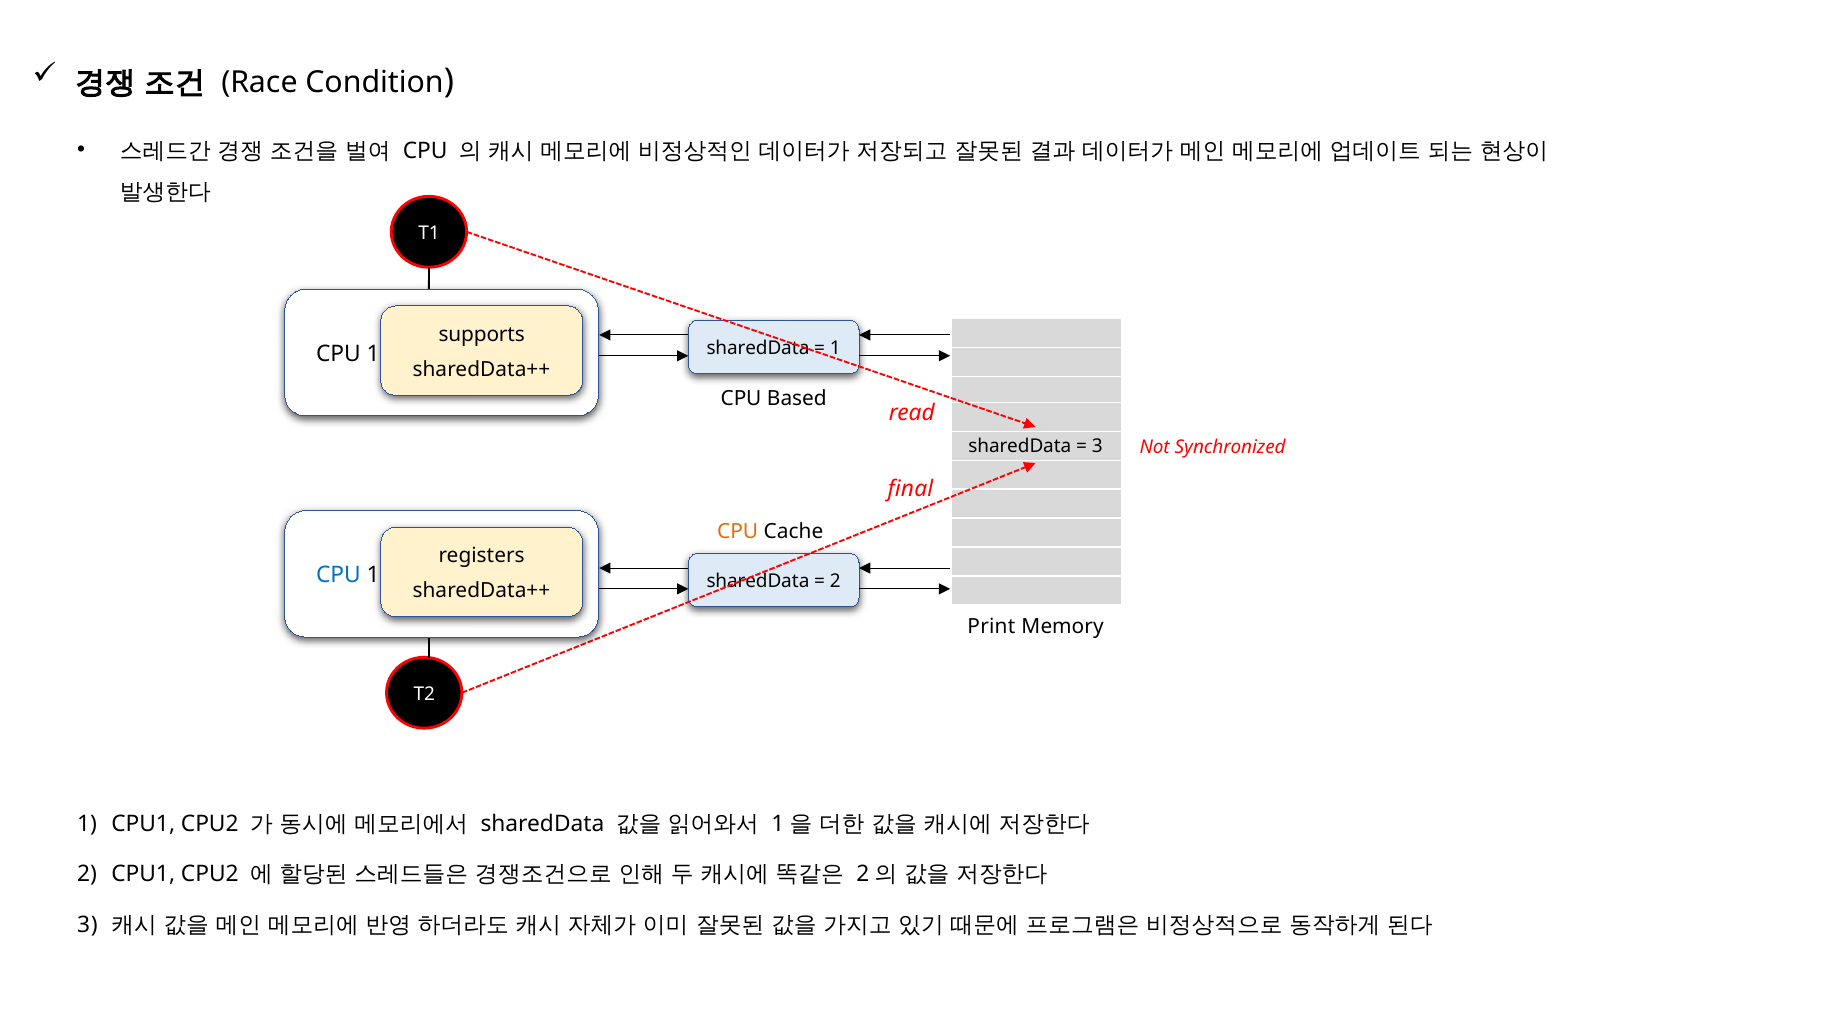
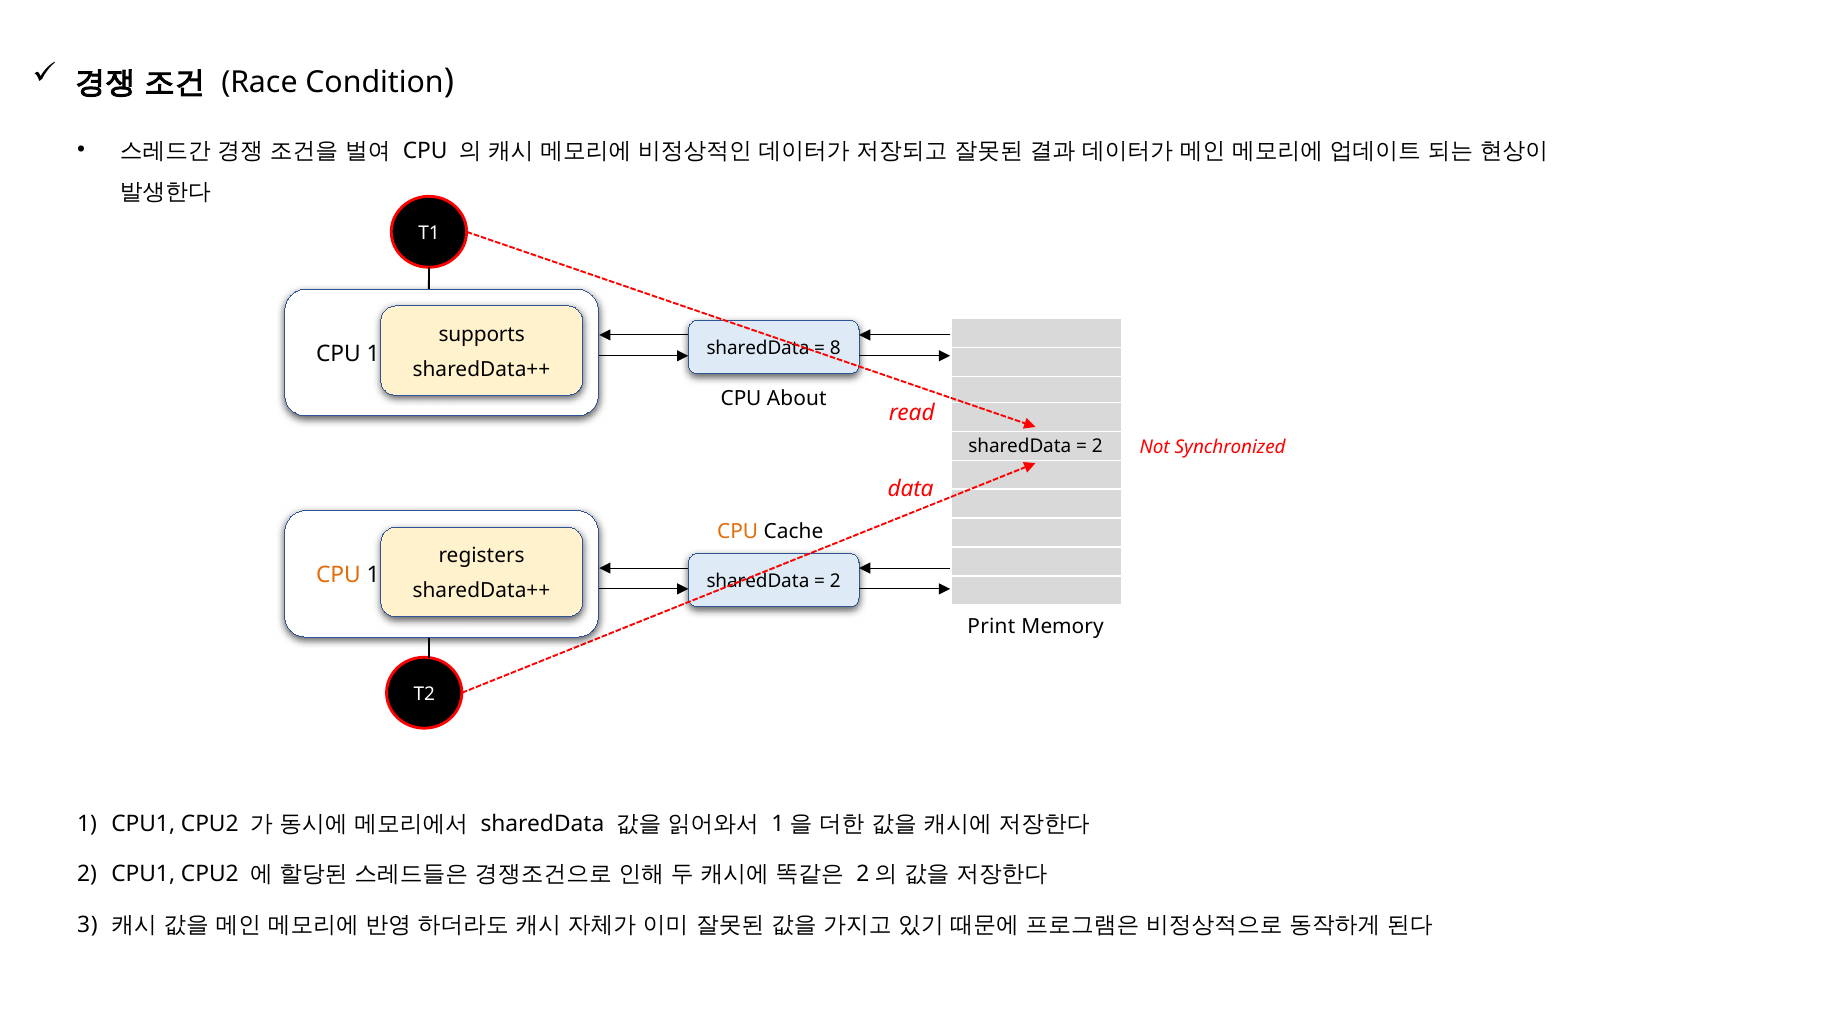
1 at (835, 348): 1 -> 8
Based: Based -> About
3 at (1097, 446): 3 -> 2
final: final -> data
CPU at (338, 576) colour: blue -> orange
